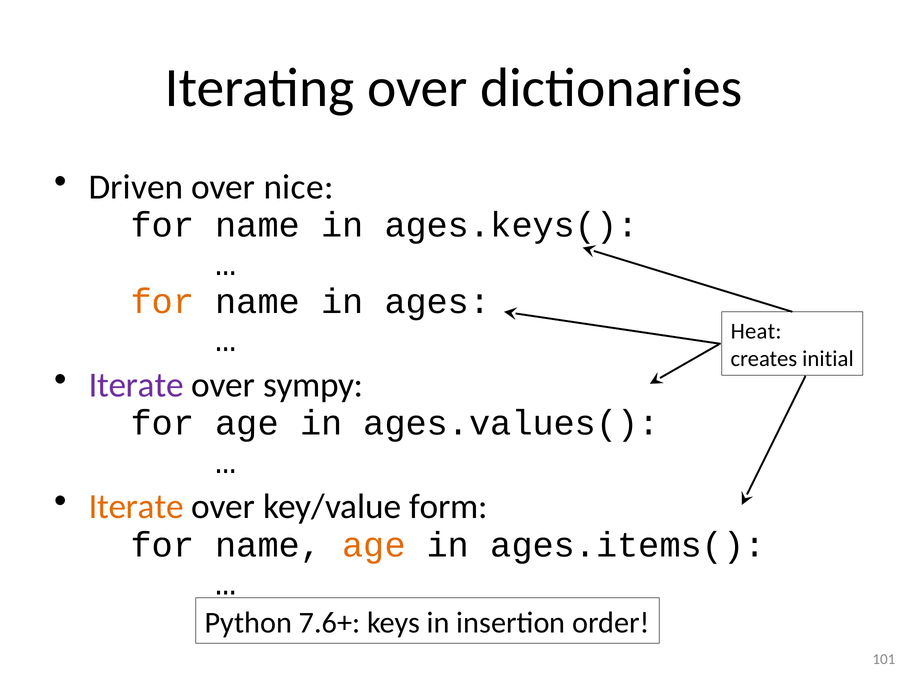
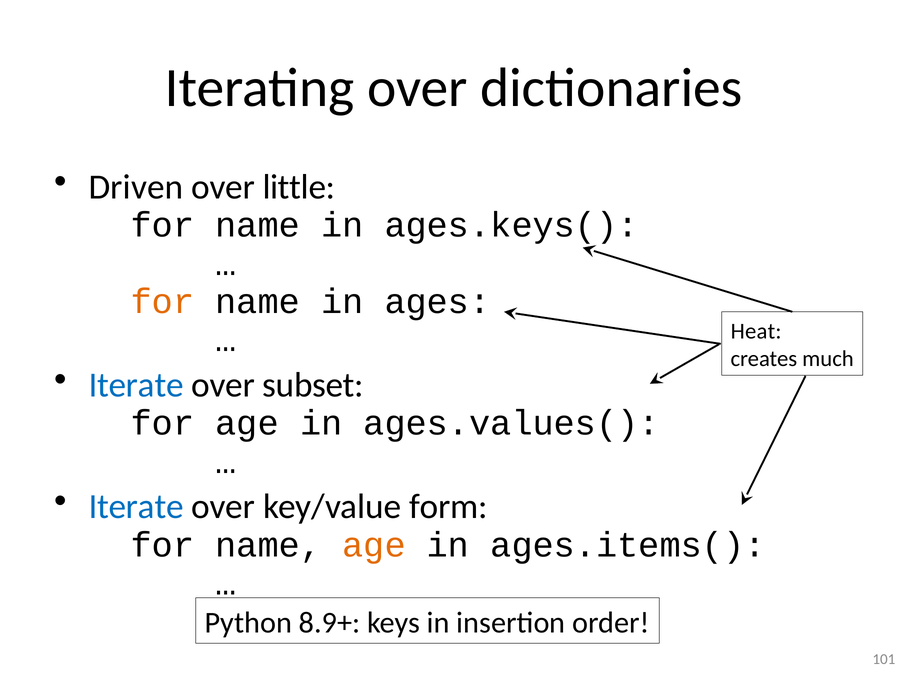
nice: nice -> little
initial: initial -> much
Iterate at (136, 385) colour: purple -> blue
sympy: sympy -> subset
Iterate at (136, 507) colour: orange -> blue
7.6+: 7.6+ -> 8.9+
